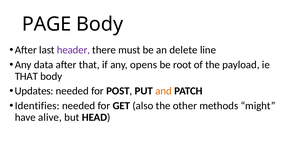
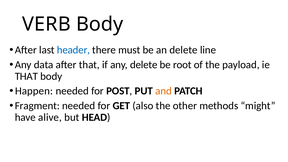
PAGE: PAGE -> VERB
header colour: purple -> blue
any opens: opens -> delete
Updates: Updates -> Happen
Identifies: Identifies -> Fragment
